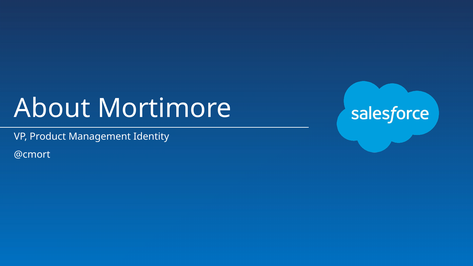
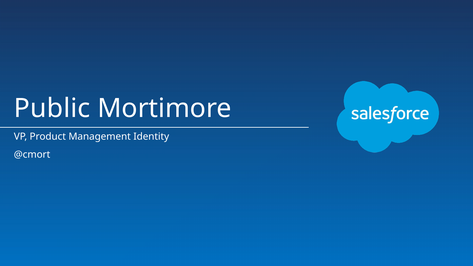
About: About -> Public
